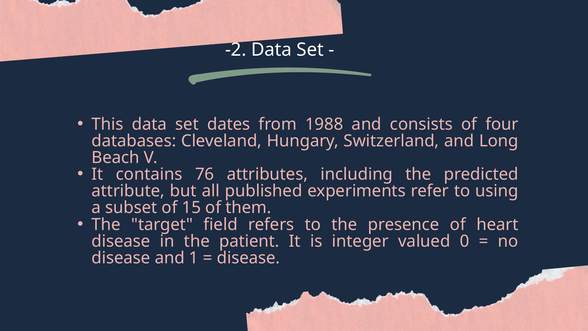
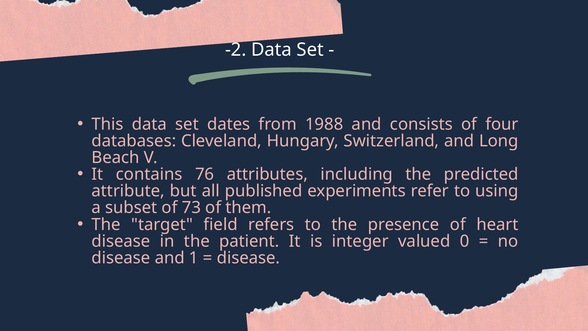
15: 15 -> 73
